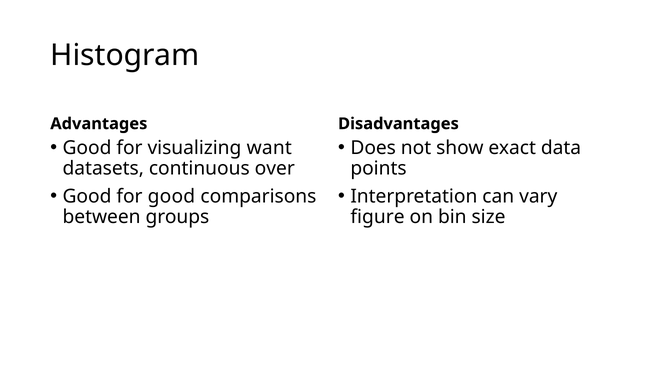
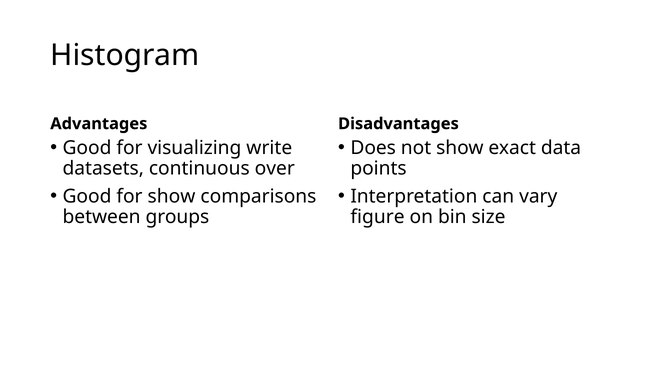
want: want -> write
for good: good -> show
